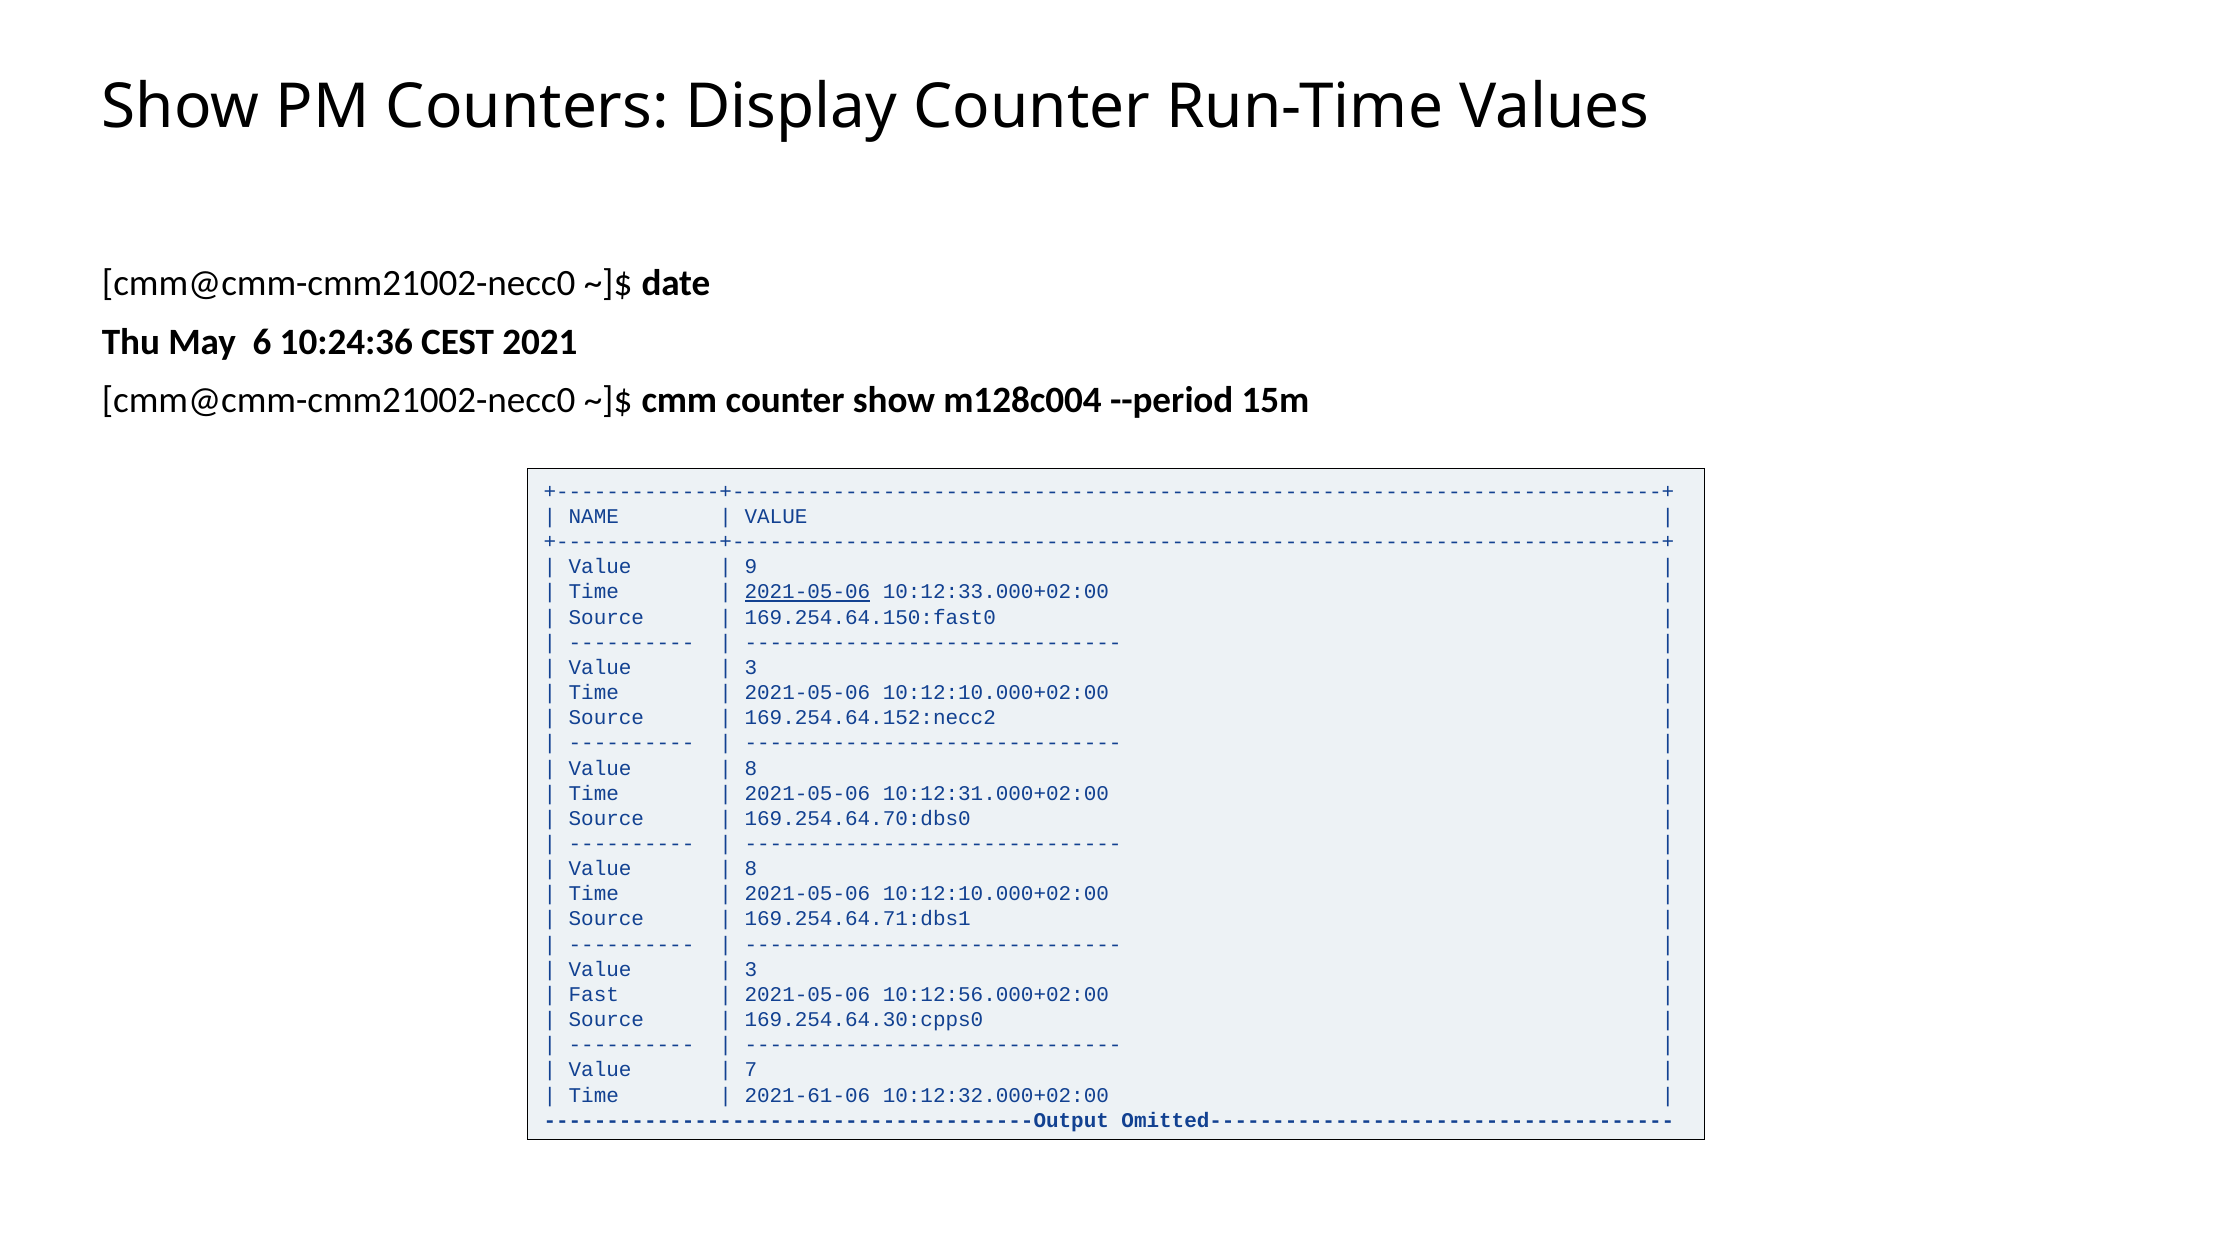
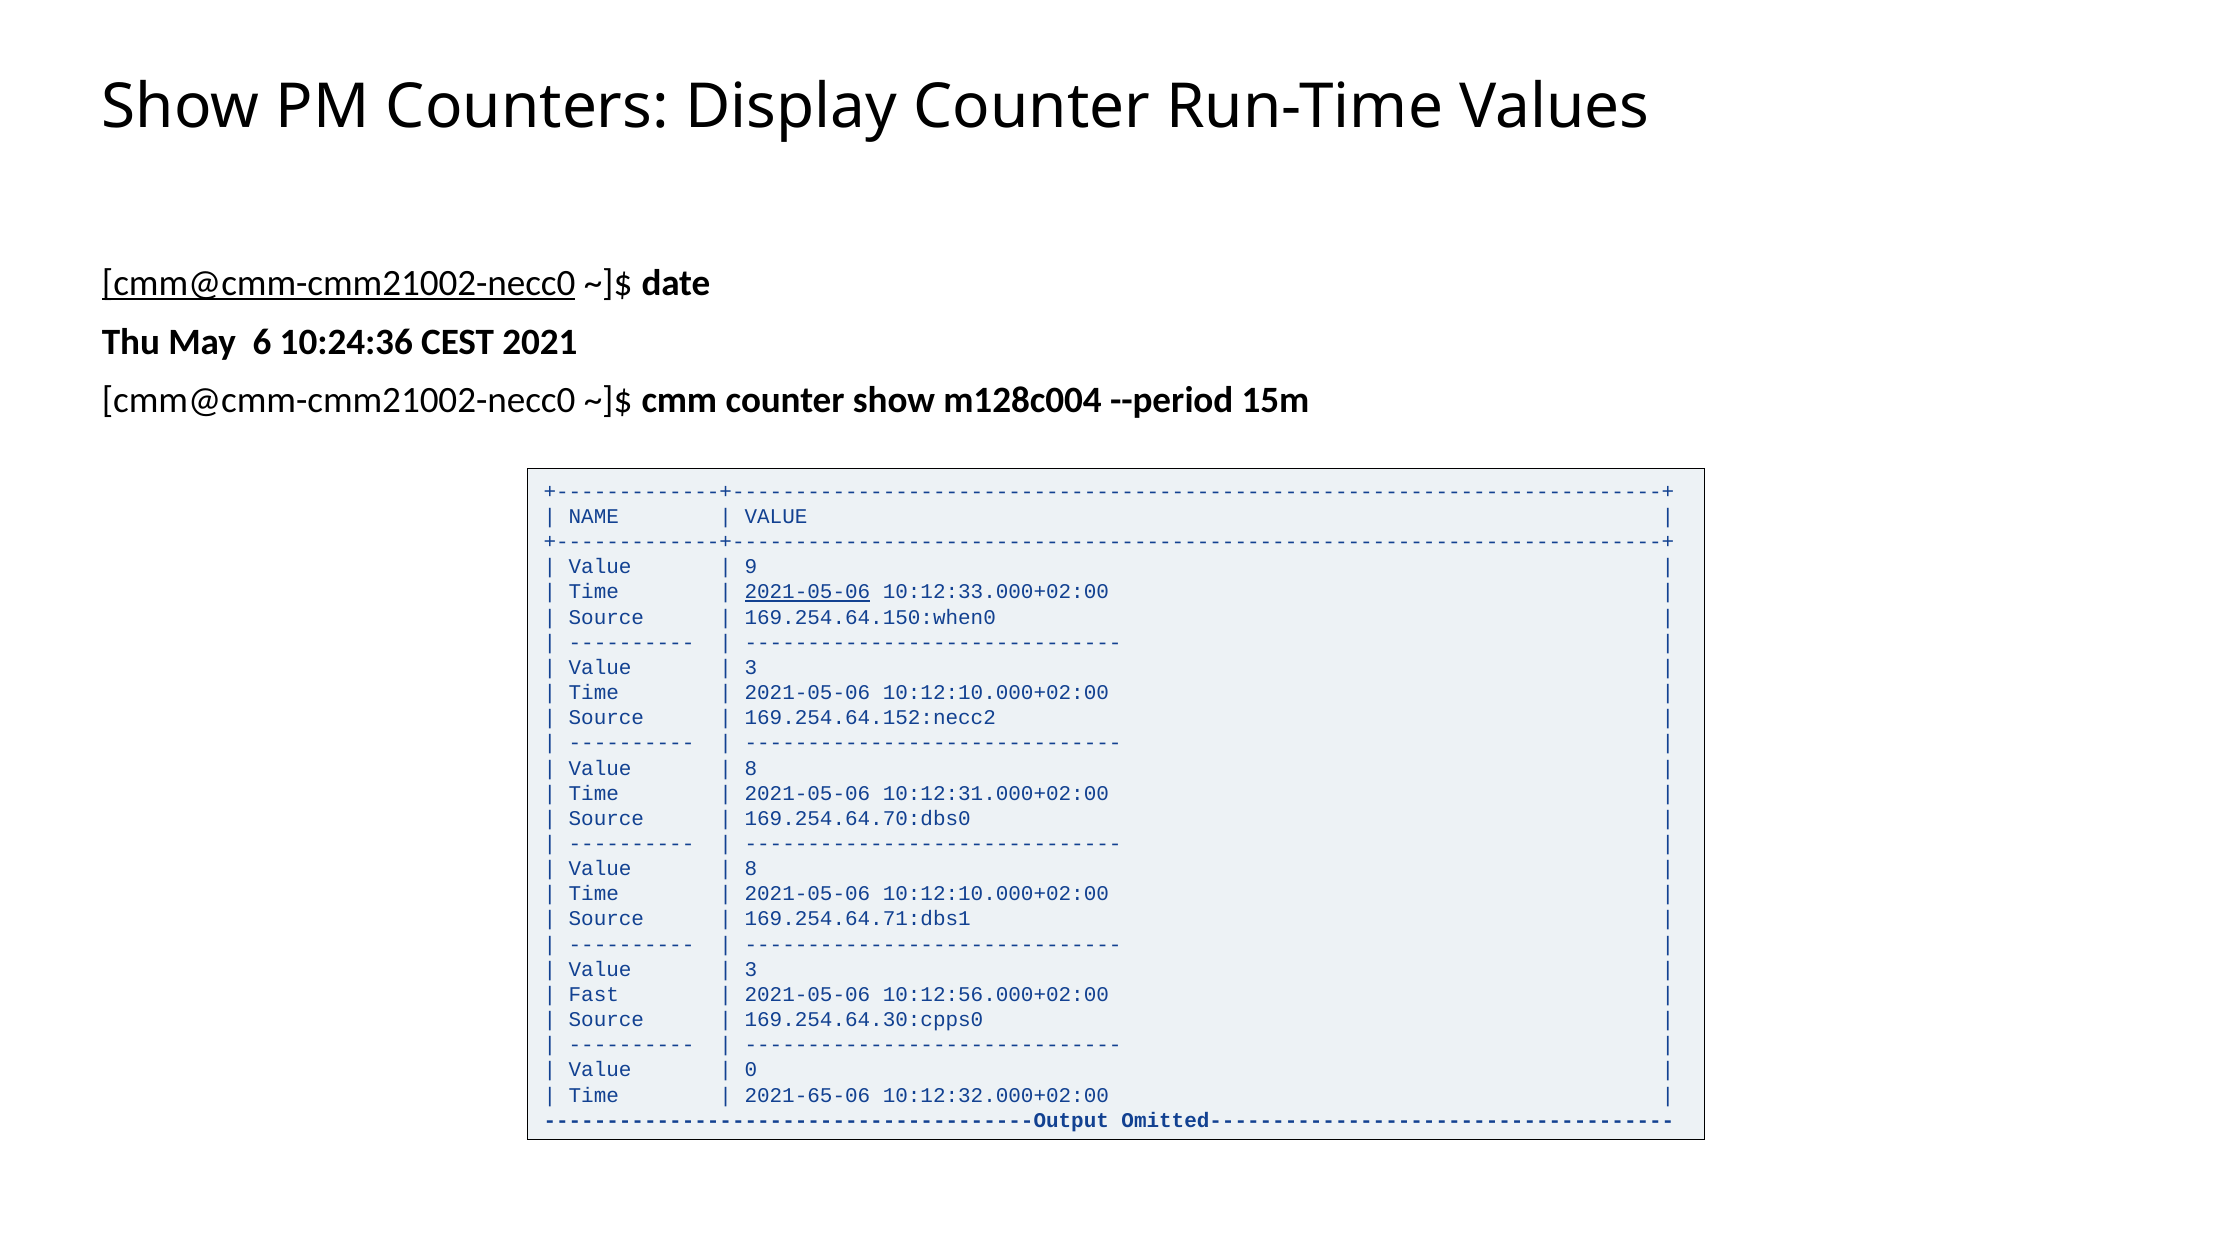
cmm@cmm-cmm21002-necc0 at (339, 283) underline: none -> present
169.254.64.150:fast0: 169.254.64.150:fast0 -> 169.254.64.150:when0
7: 7 -> 0
2021-61-06: 2021-61-06 -> 2021-65-06
